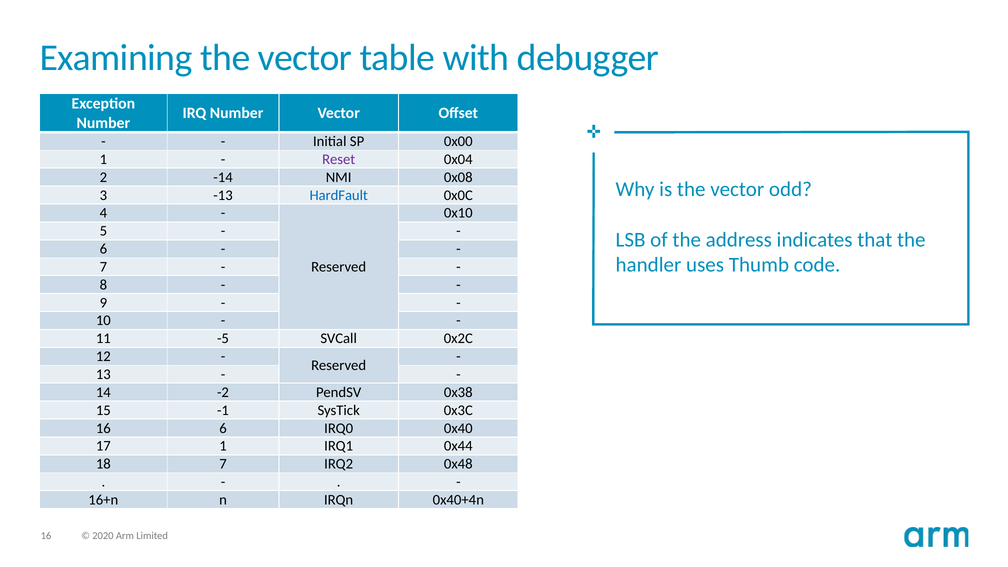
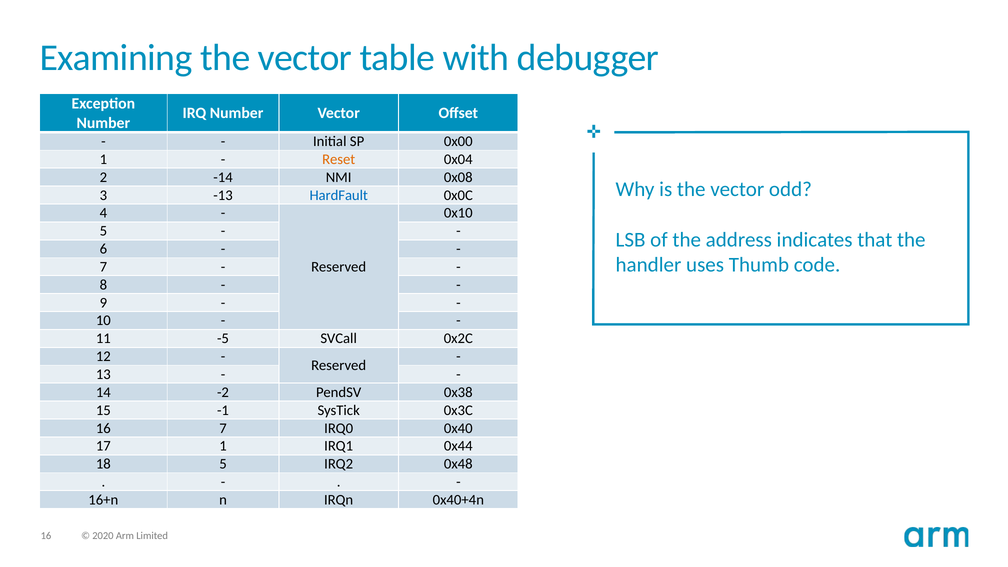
Reset colour: purple -> orange
16 6: 6 -> 7
18 7: 7 -> 5
